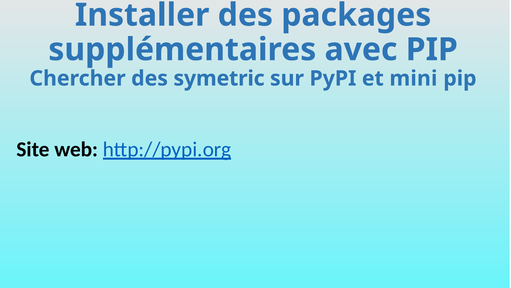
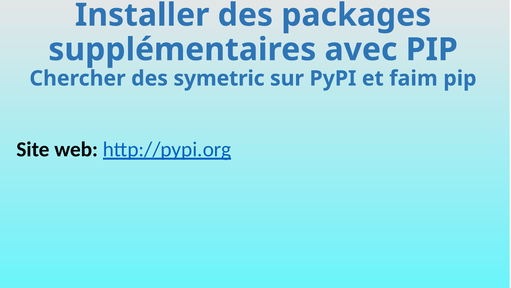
mini: mini -> faim
